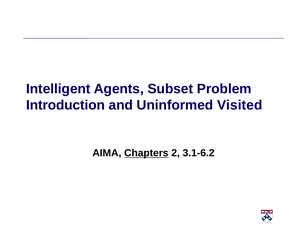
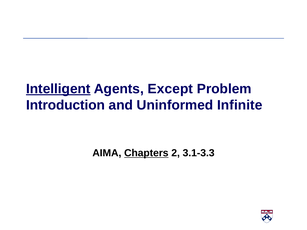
Intelligent underline: none -> present
Subset: Subset -> Except
Visited: Visited -> Infinite
3.1-6.2: 3.1-6.2 -> 3.1-3.3
